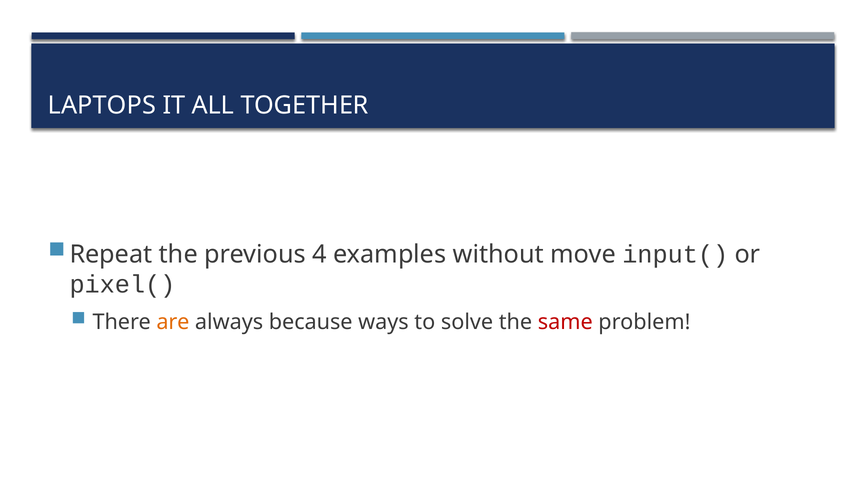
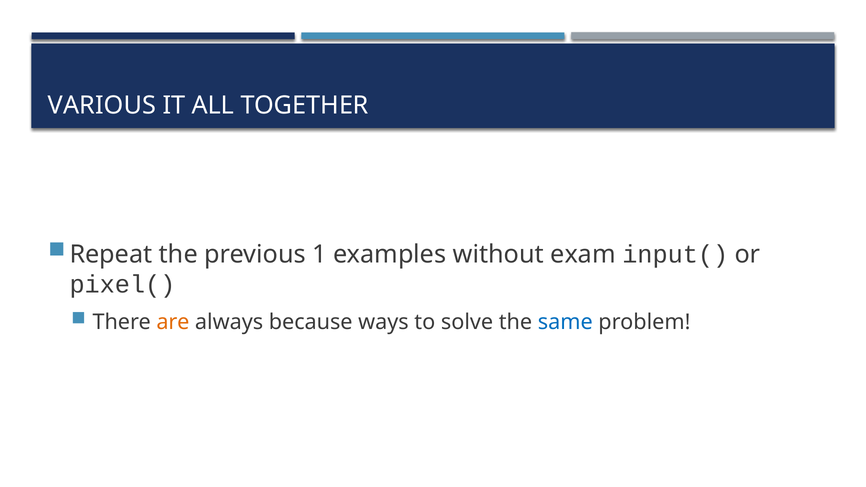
LAPTOPS: LAPTOPS -> VARIOUS
4: 4 -> 1
move: move -> exam
same colour: red -> blue
